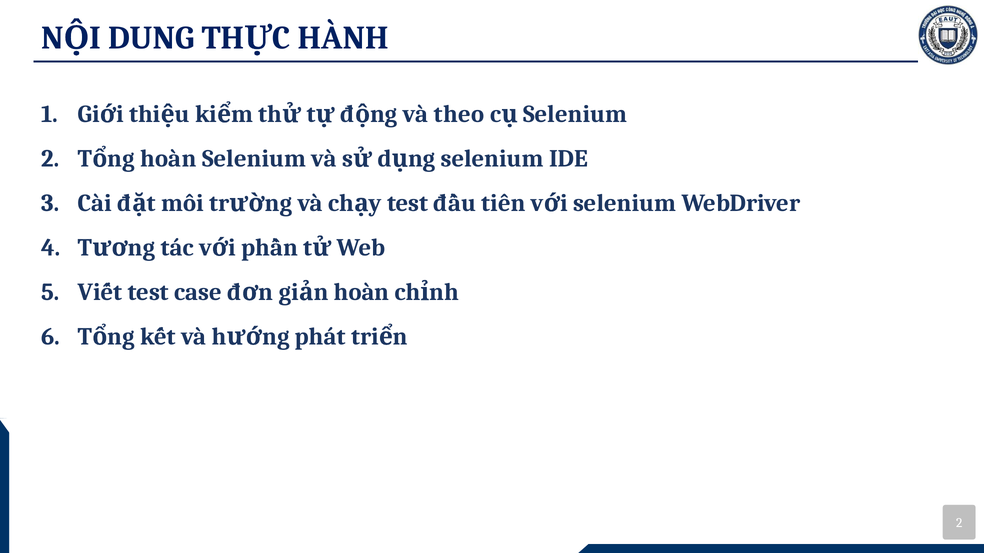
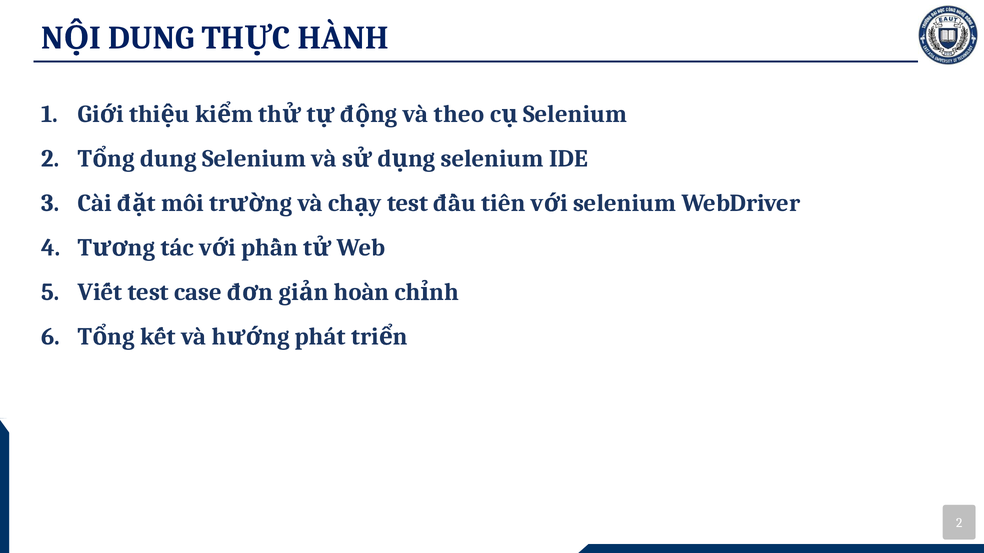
hoàn at (168, 159): hoàn -> dung
